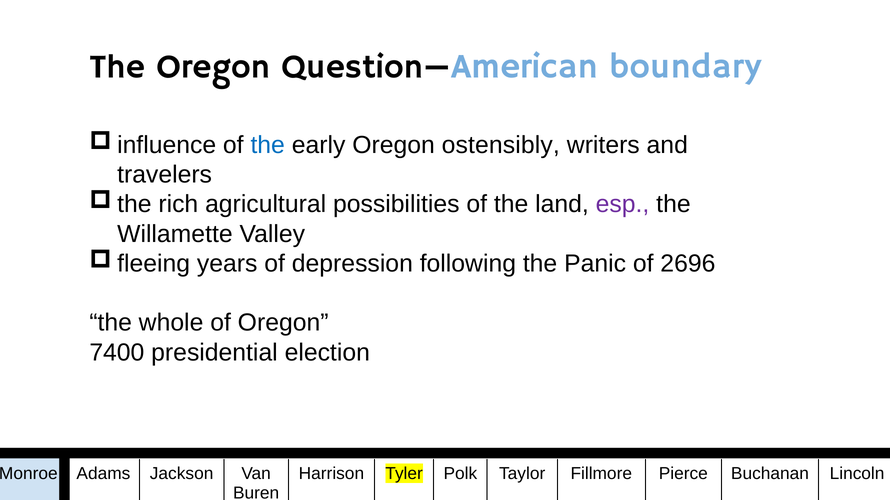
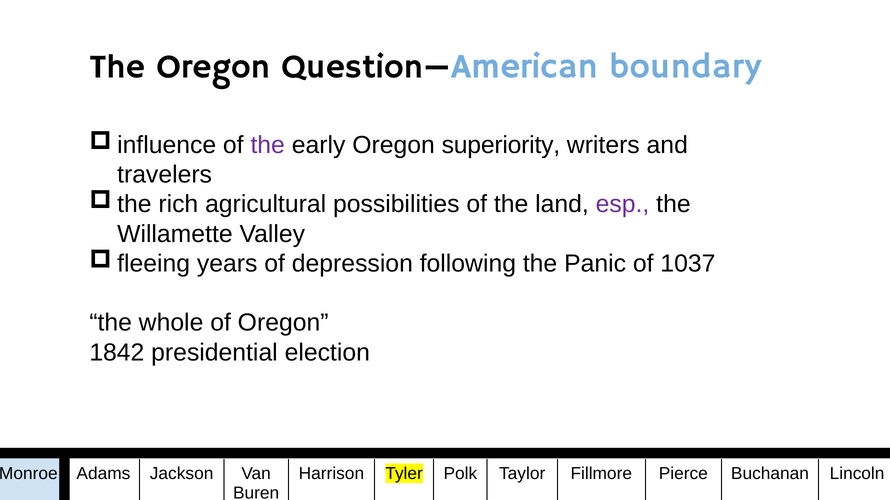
the at (268, 145) colour: blue -> purple
ostensibly: ostensibly -> superiority
2696: 2696 -> 1037
7400: 7400 -> 1842
